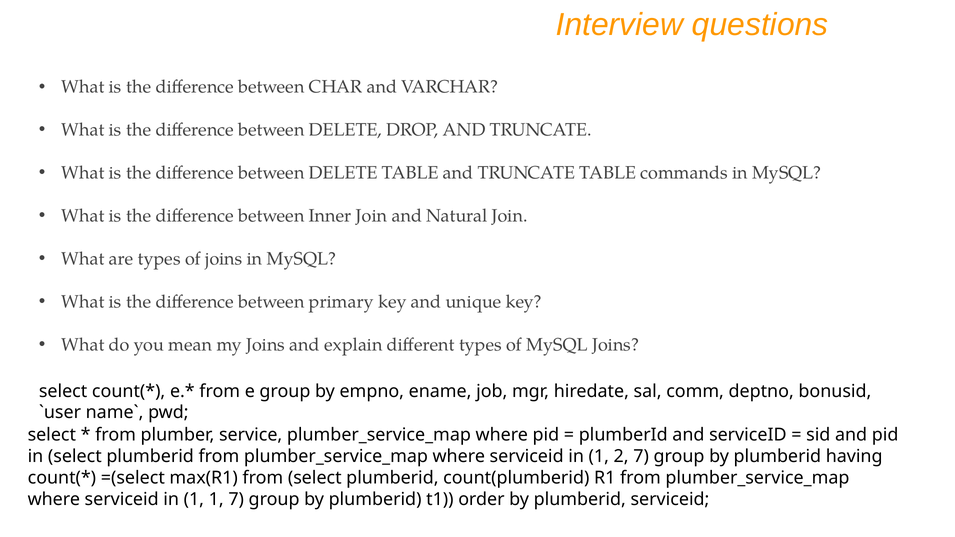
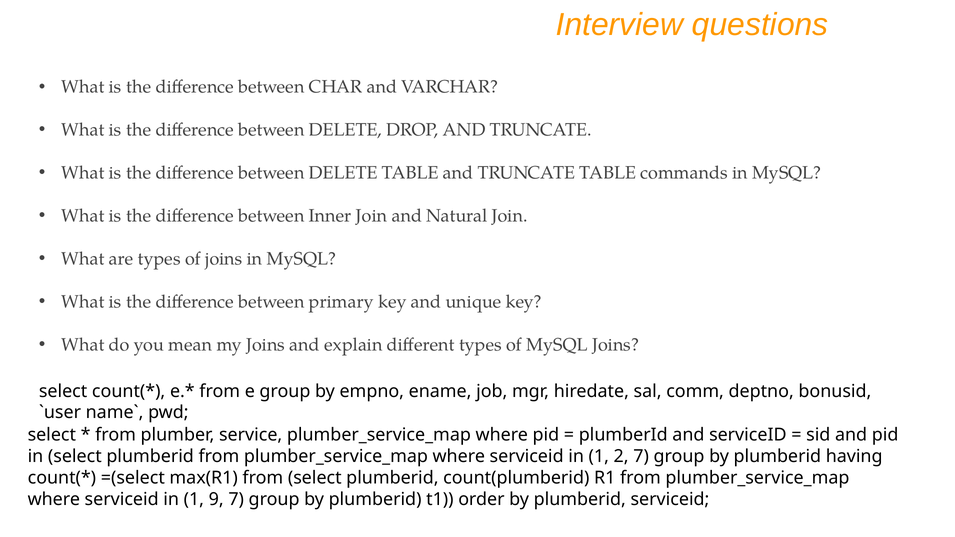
1 1: 1 -> 9
